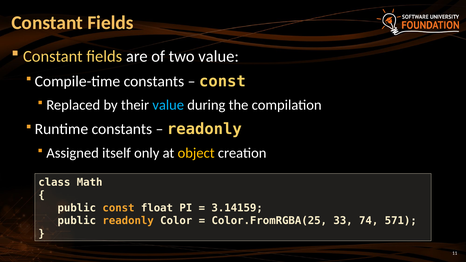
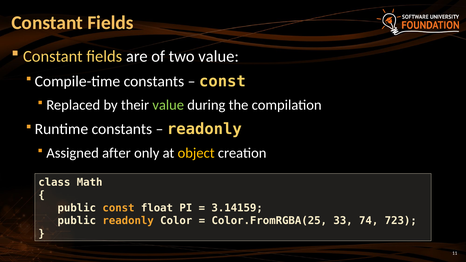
value at (168, 105) colour: light blue -> light green
itself: itself -> after
571: 571 -> 723
